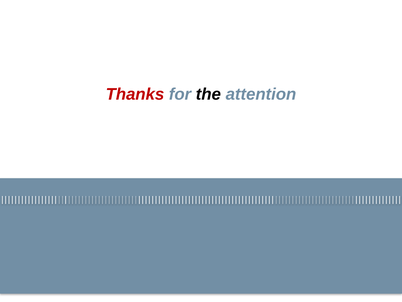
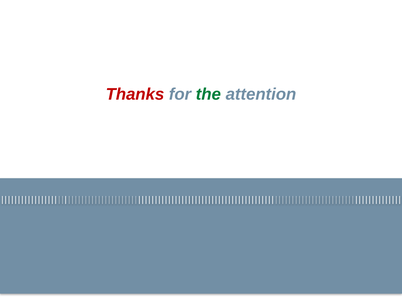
the colour: black -> green
